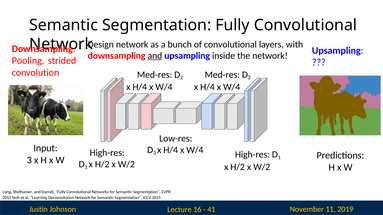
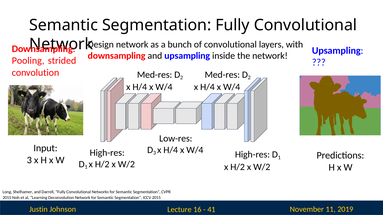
and at (155, 56) underline: present -> none
